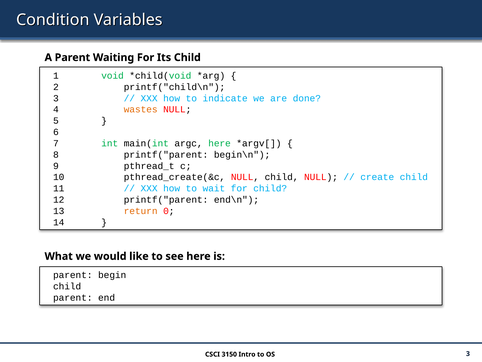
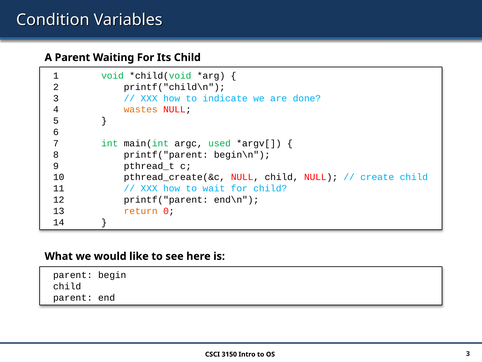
argc here: here -> used
